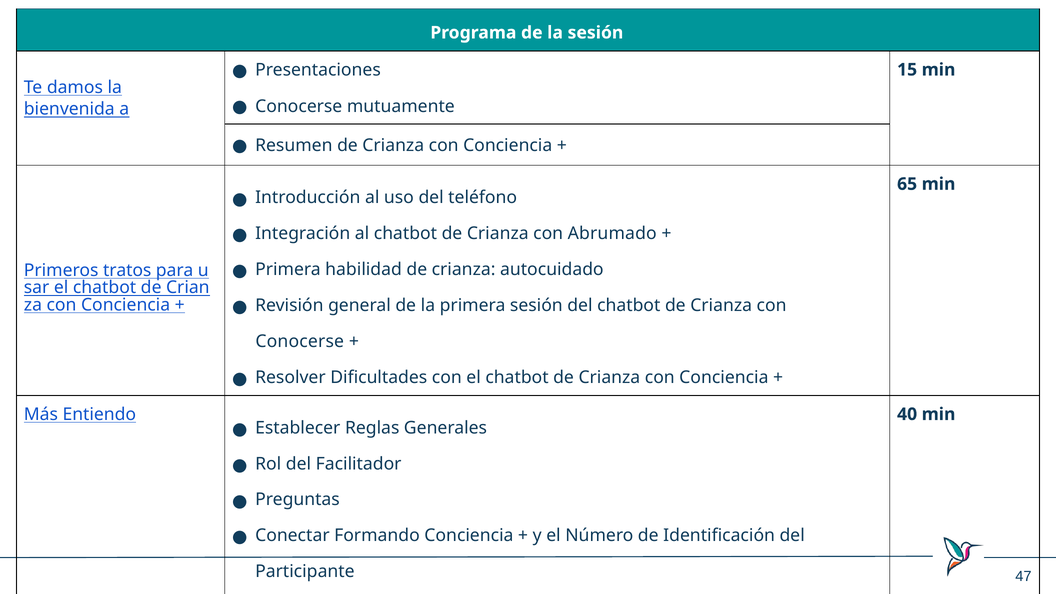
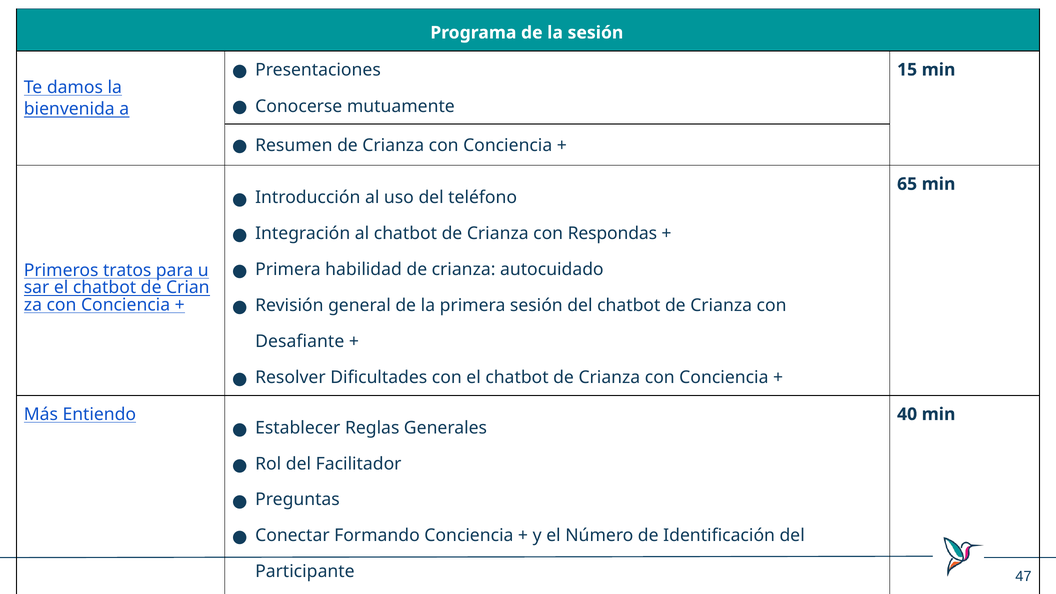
Abrumado: Abrumado -> Respondas
Conocerse at (300, 341): Conocerse -> Desafiante
